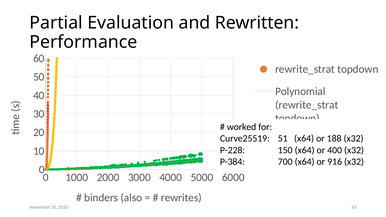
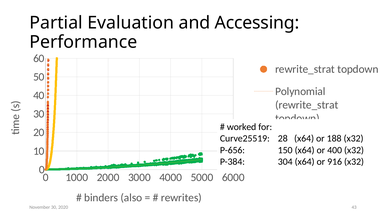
Rewritten: Rewritten -> Accessing
51: 51 -> 28
P-228: P-228 -> P-656
700: 700 -> 304
